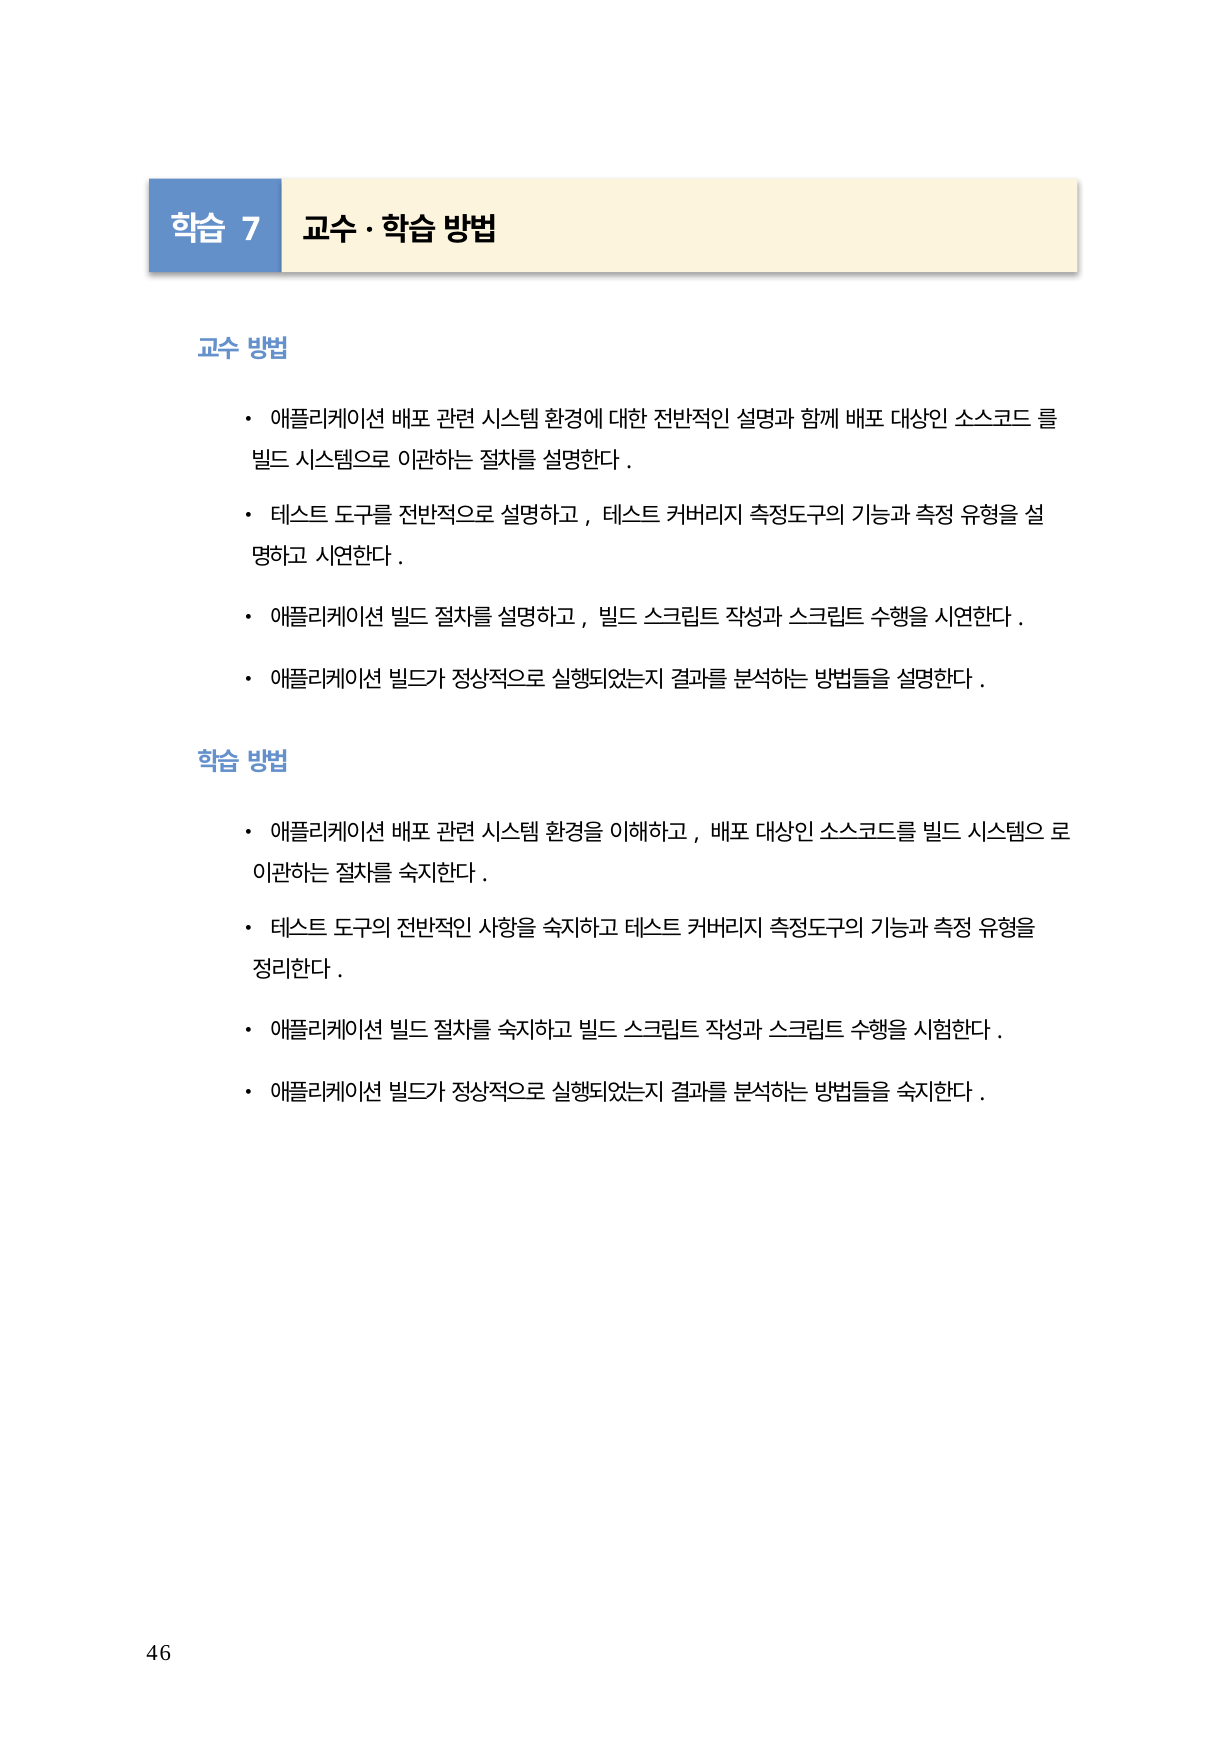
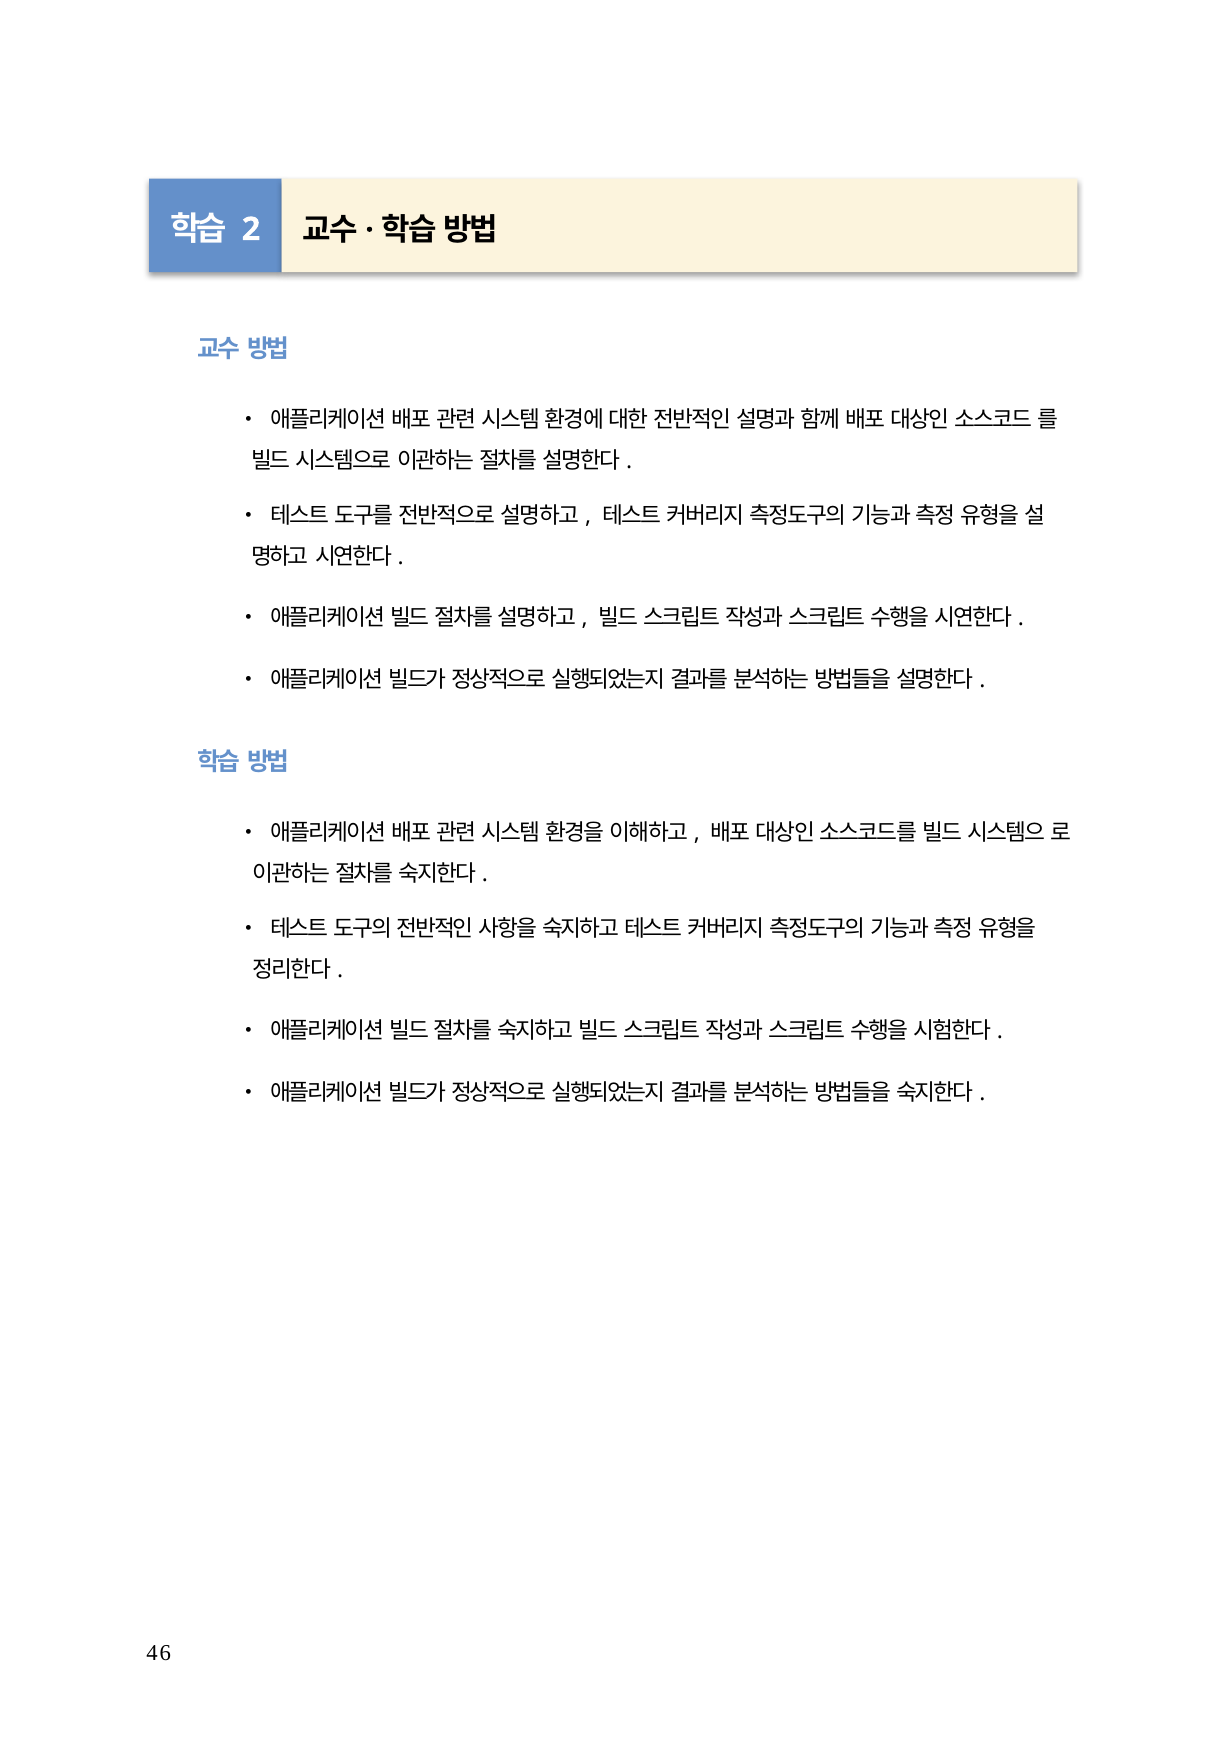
7: 7 -> 2
